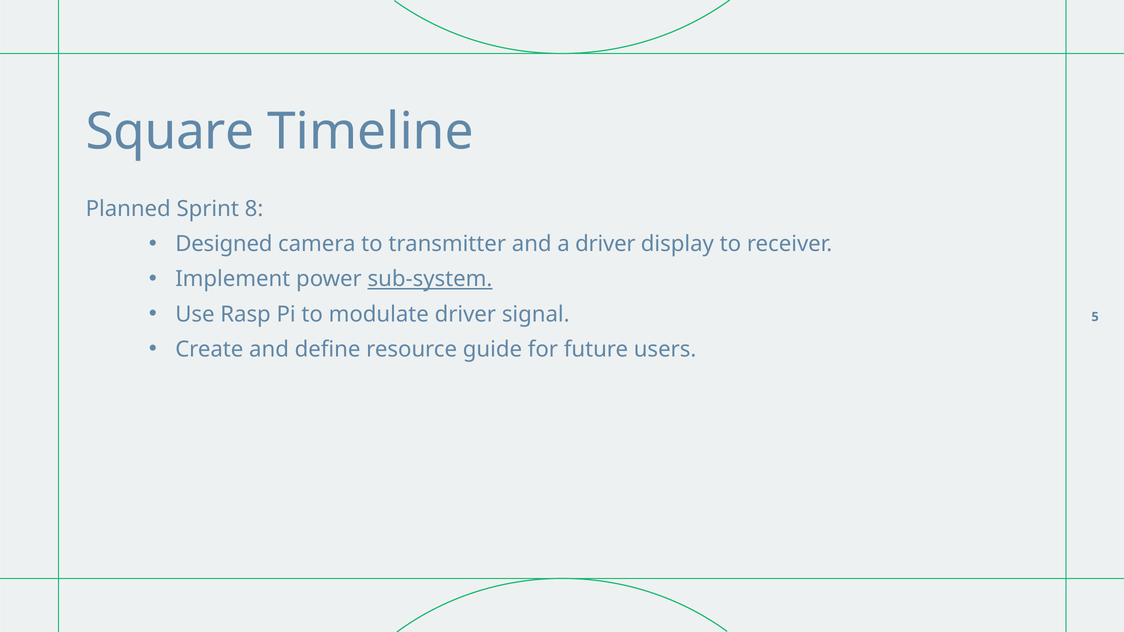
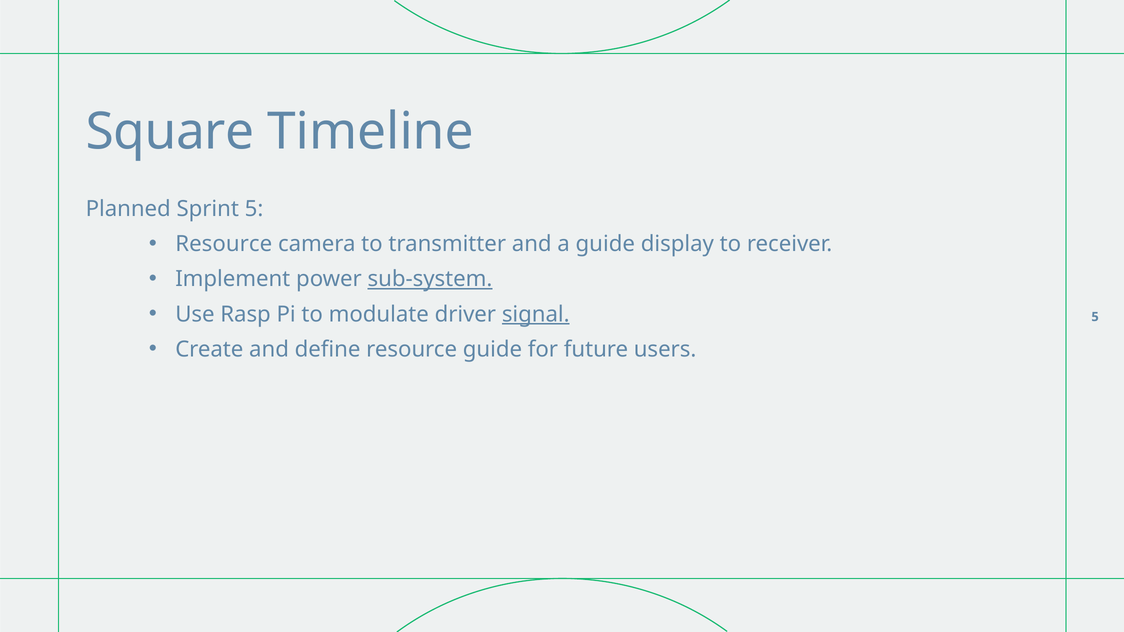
Sprint 8: 8 -> 5
Designed at (224, 244): Designed -> Resource
a driver: driver -> guide
signal underline: none -> present
